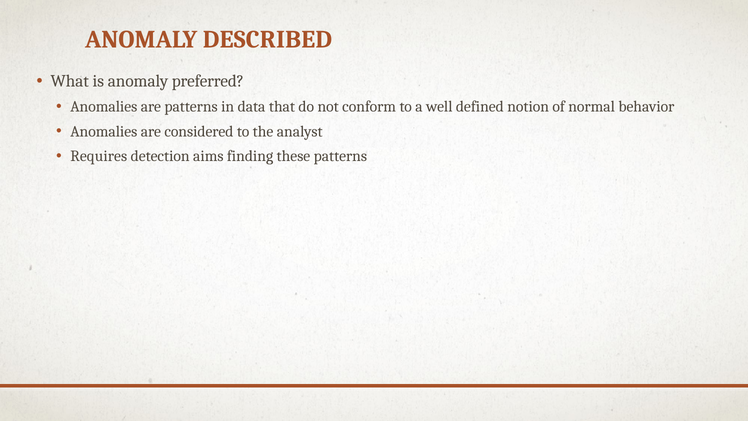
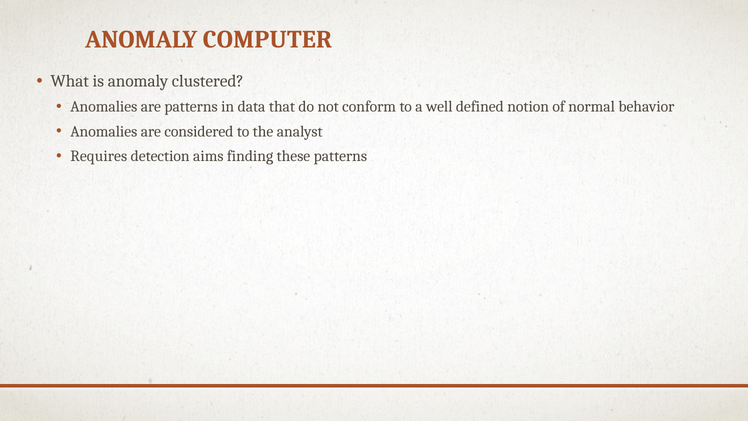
DESCRIBED: DESCRIBED -> COMPUTER
preferred: preferred -> clustered
